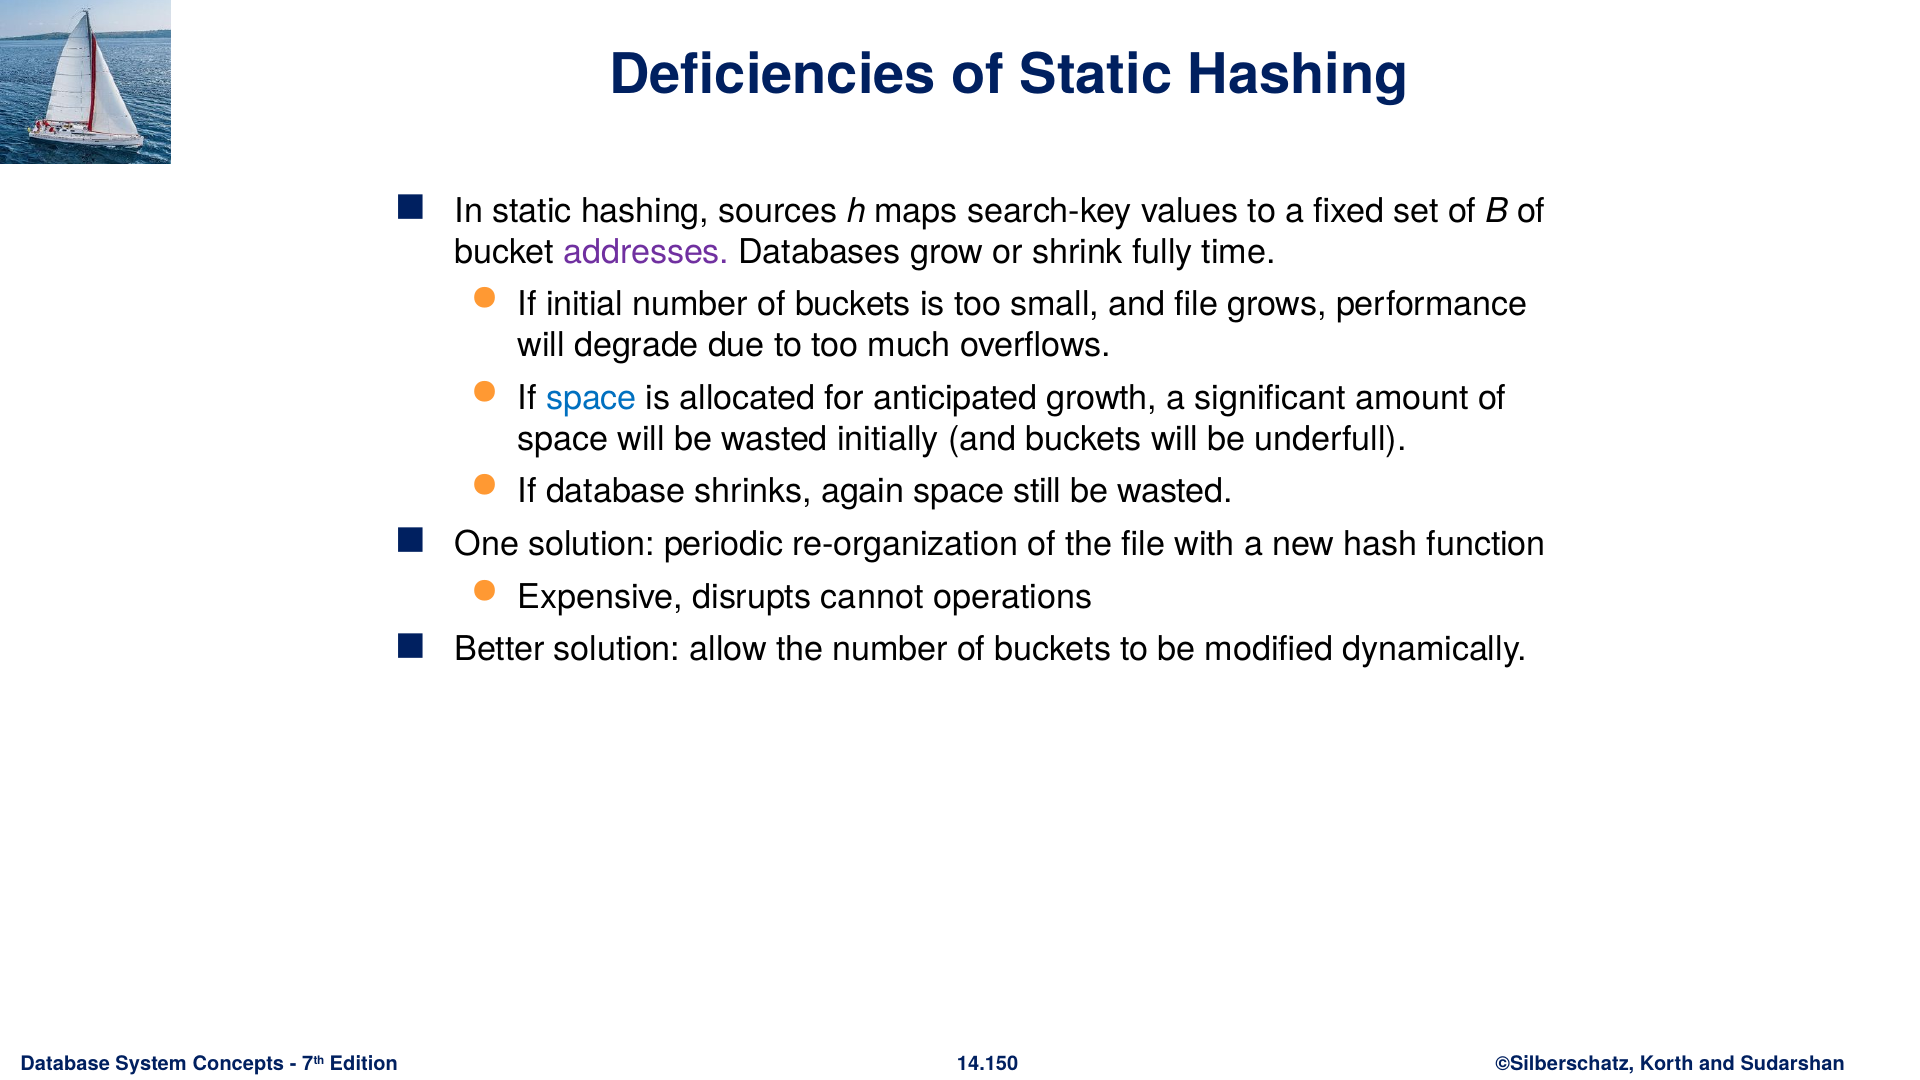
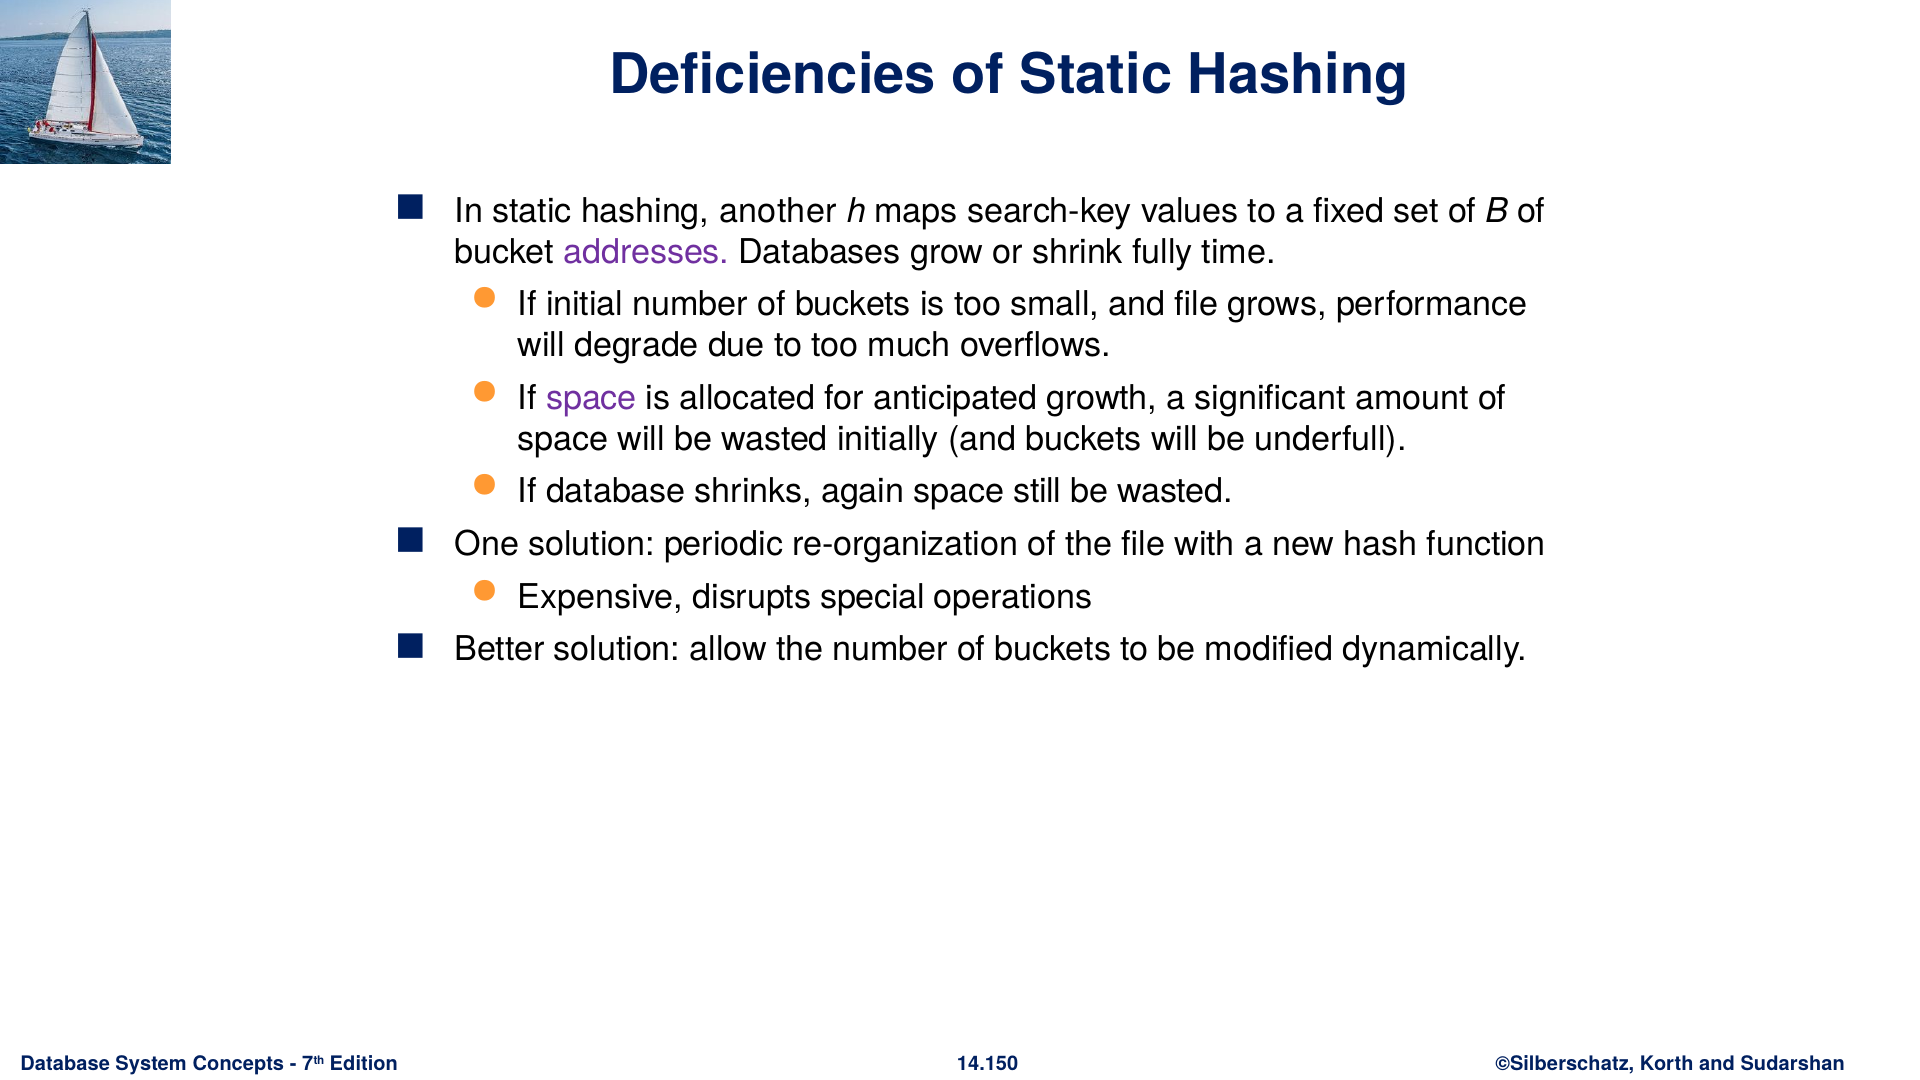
sources: sources -> another
space at (592, 398) colour: blue -> purple
cannot: cannot -> special
